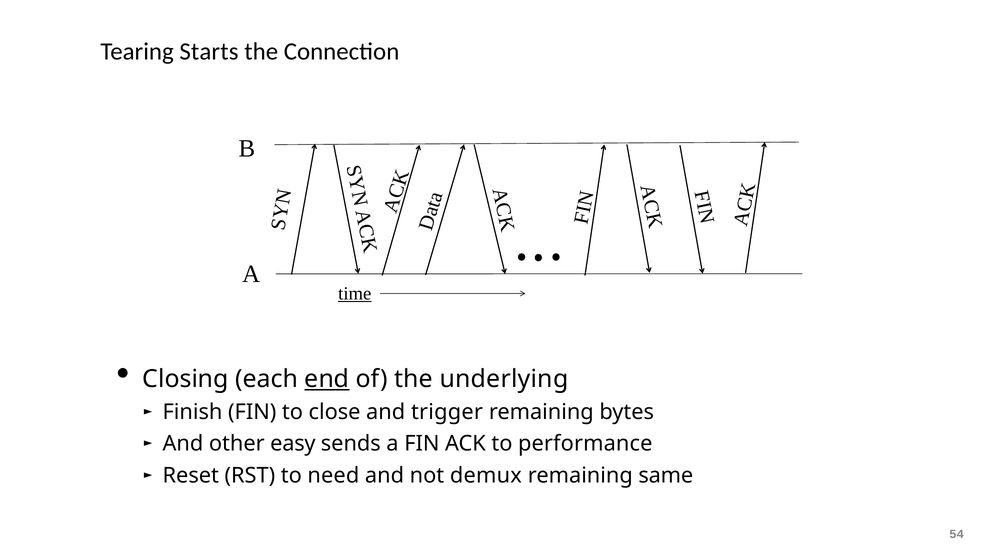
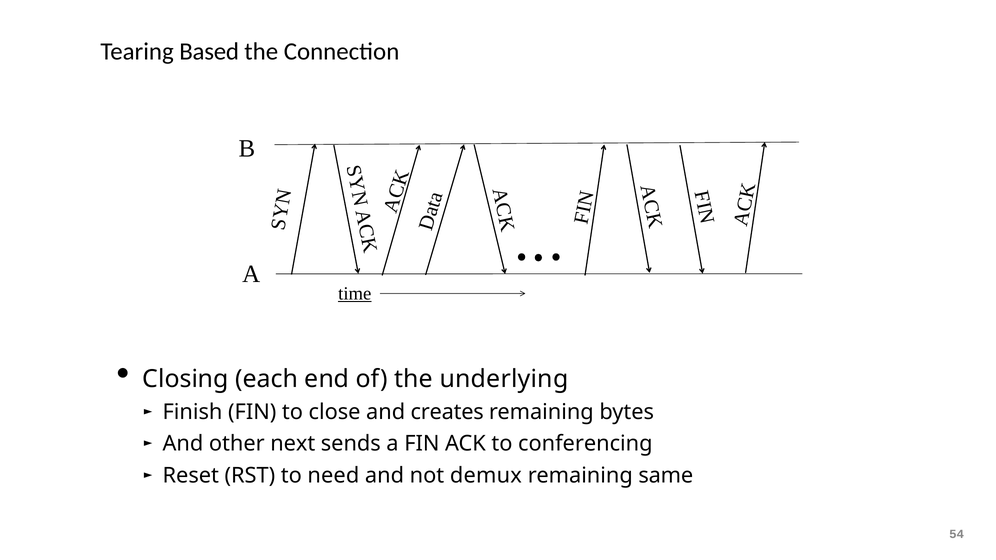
Starts: Starts -> Based
end underline: present -> none
trigger: trigger -> creates
easy: easy -> next
performance: performance -> conferencing
